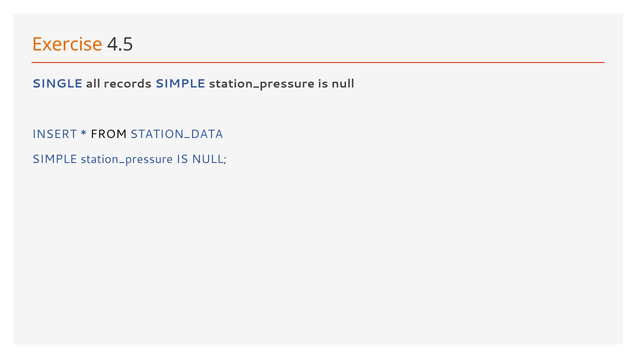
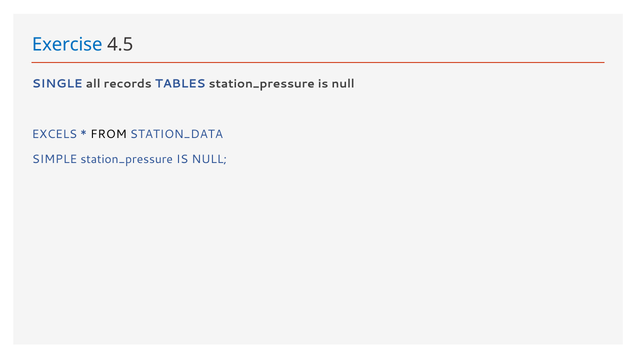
Exercise colour: orange -> blue
records SIMPLE: SIMPLE -> TABLES
INSERT: INSERT -> EXCELS
